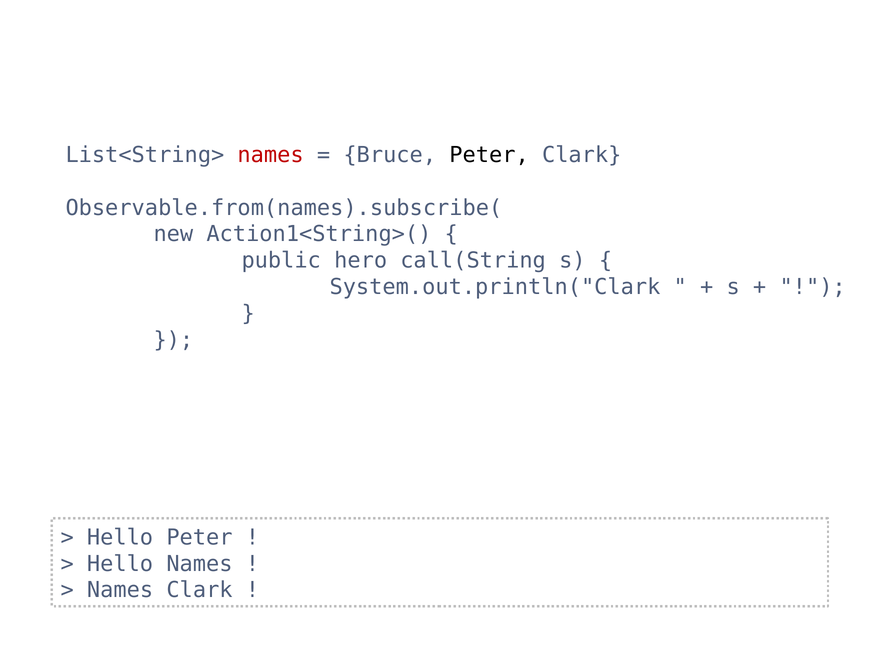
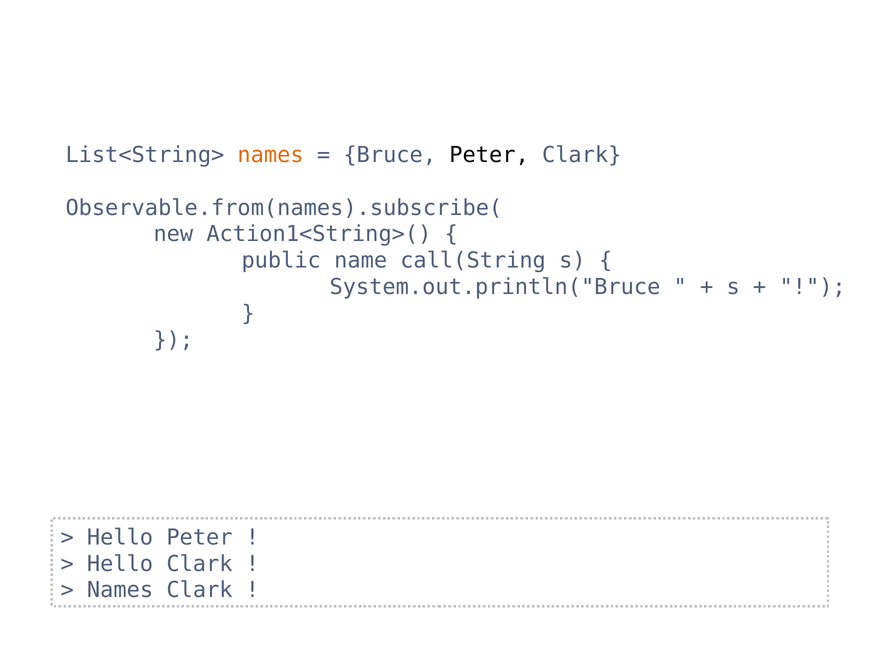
names at (271, 155) colour: red -> orange
hero: hero -> name
System.out.println("Clark: System.out.println("Clark -> System.out.println("Bruce
Hello Names: Names -> Clark
